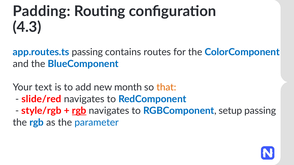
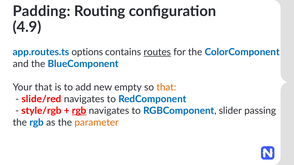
4.3: 4.3 -> 4.9
app.routes.ts passing: passing -> options
routes underline: none -> present
Your text: text -> that
month: month -> empty
setup: setup -> slider
parameter colour: blue -> orange
